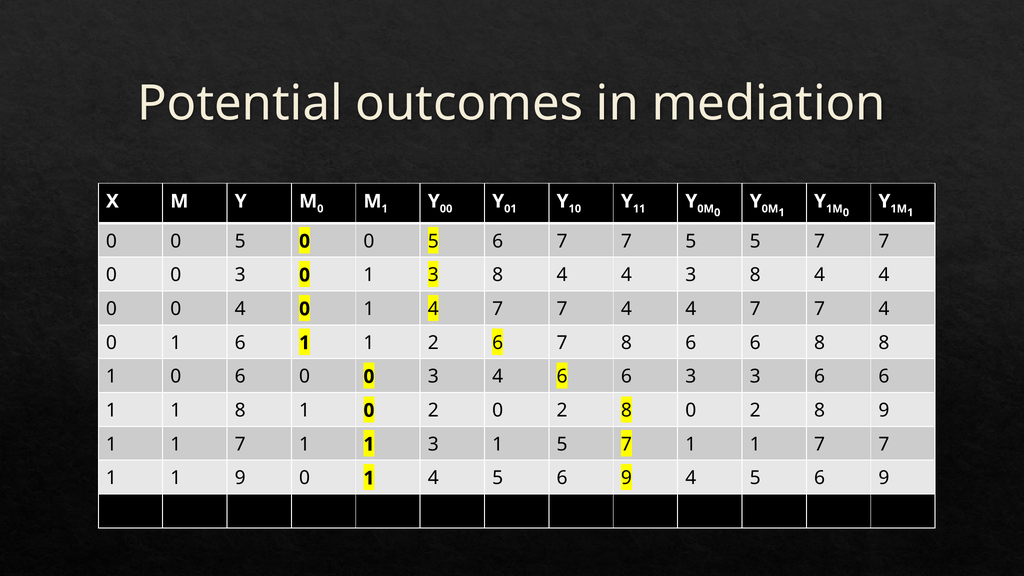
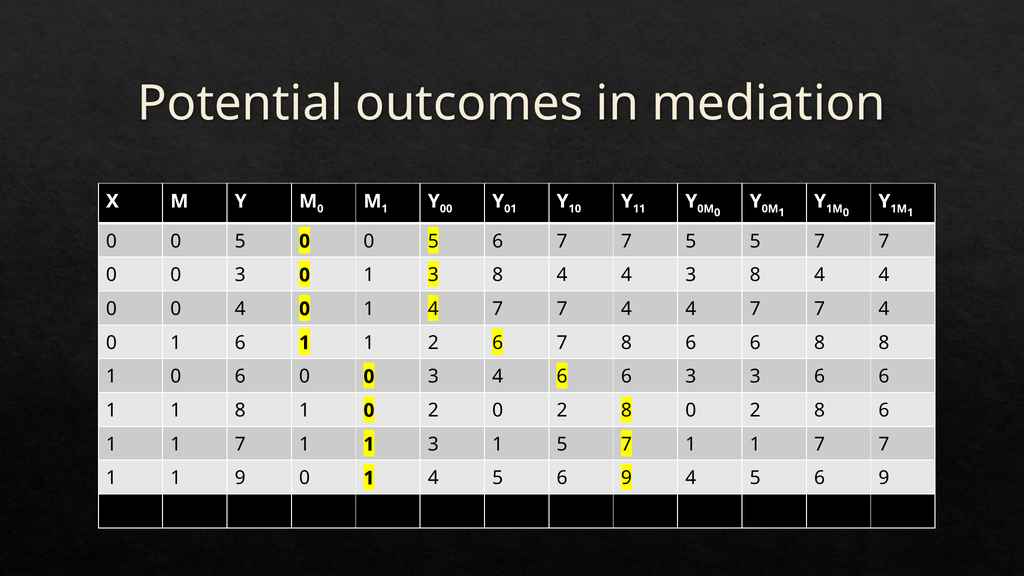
2 8 9: 9 -> 6
